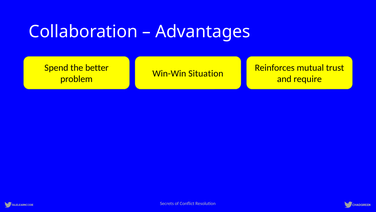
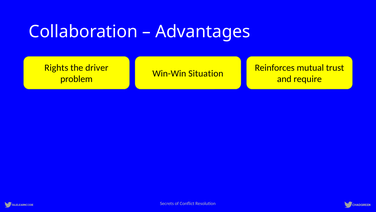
Spend: Spend -> Rights
better: better -> driver
